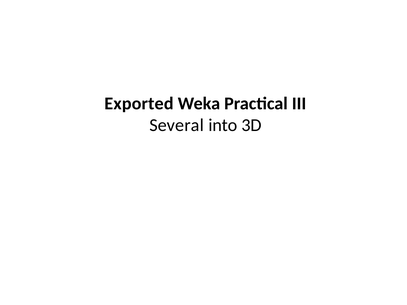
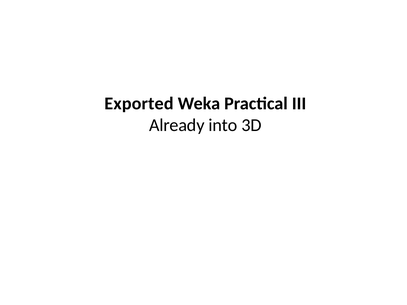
Several: Several -> Already
